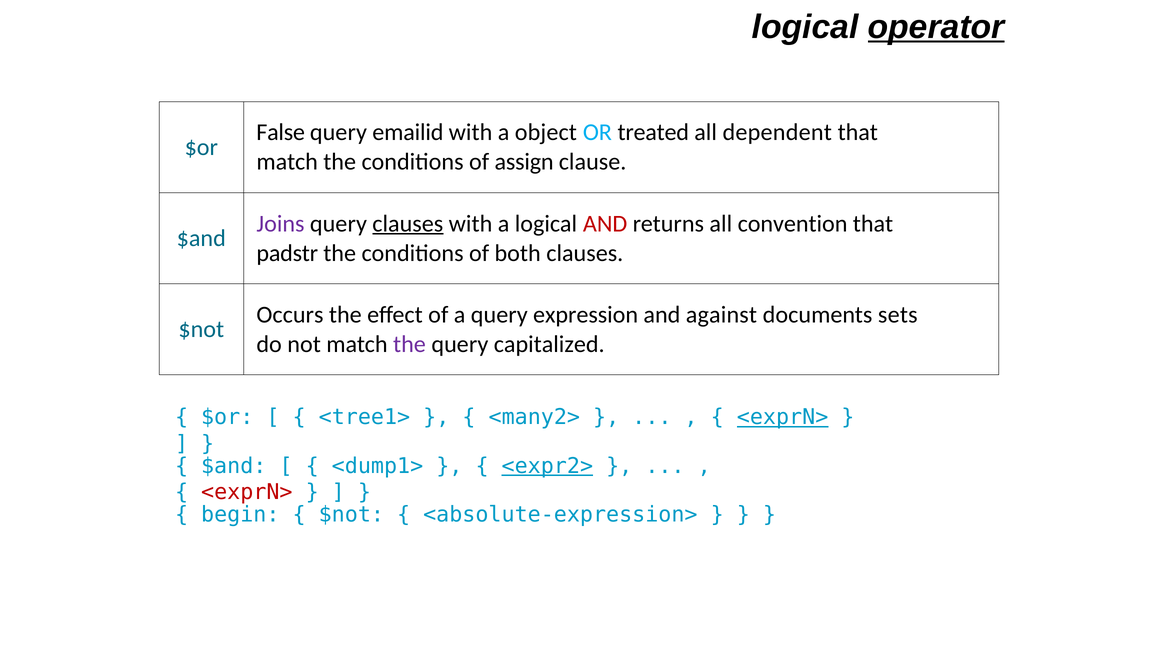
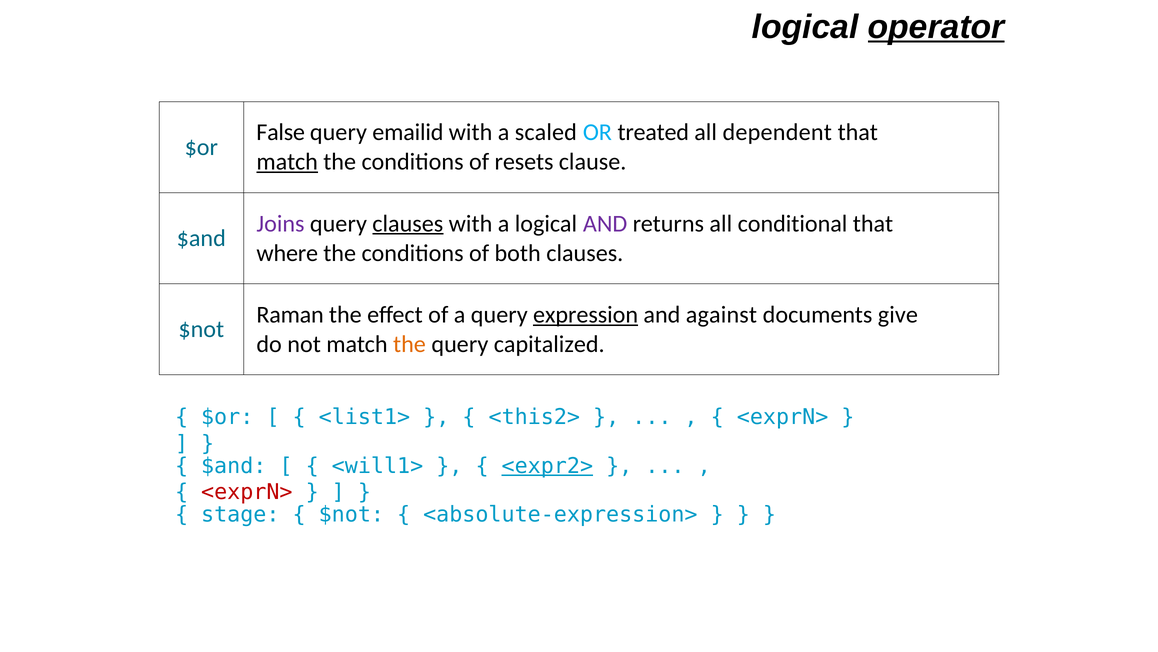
object: object -> scaled
match at (287, 162) underline: none -> present
assign: assign -> resets
AND at (605, 223) colour: red -> purple
convention: convention -> conditional
padstr: padstr -> where
Occurs: Occurs -> Raman
expression underline: none -> present
sets: sets -> give
the at (409, 344) colour: purple -> orange
<tree1>: <tree1> -> <list1>
<many2>: <many2> -> <this2>
<exprN> at (783, 417) underline: present -> none
<dump1>: <dump1> -> <will1>
begin: begin -> stage
